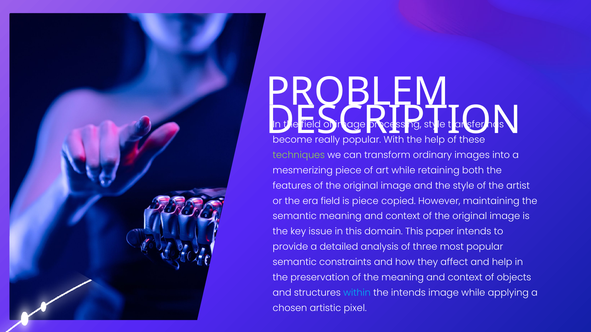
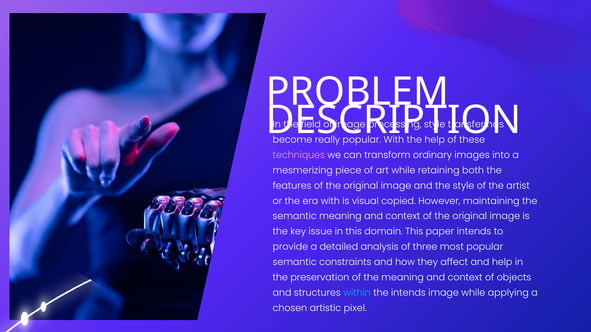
techniques colour: light green -> pink
era field: field -> with
is piece: piece -> visual
